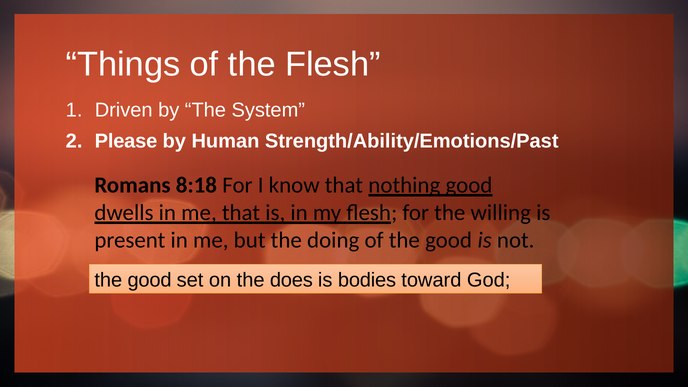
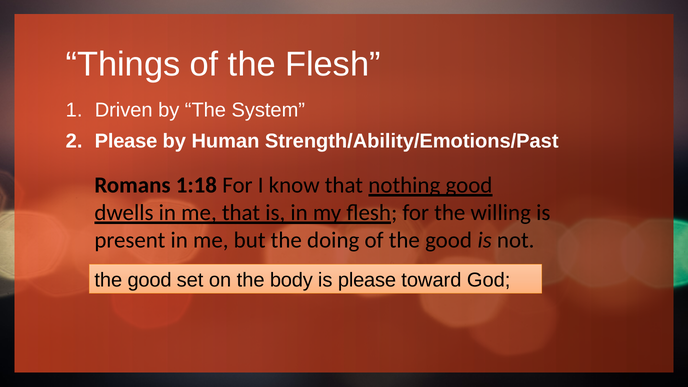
8:18: 8:18 -> 1:18
does: does -> body
is bodies: bodies -> please
